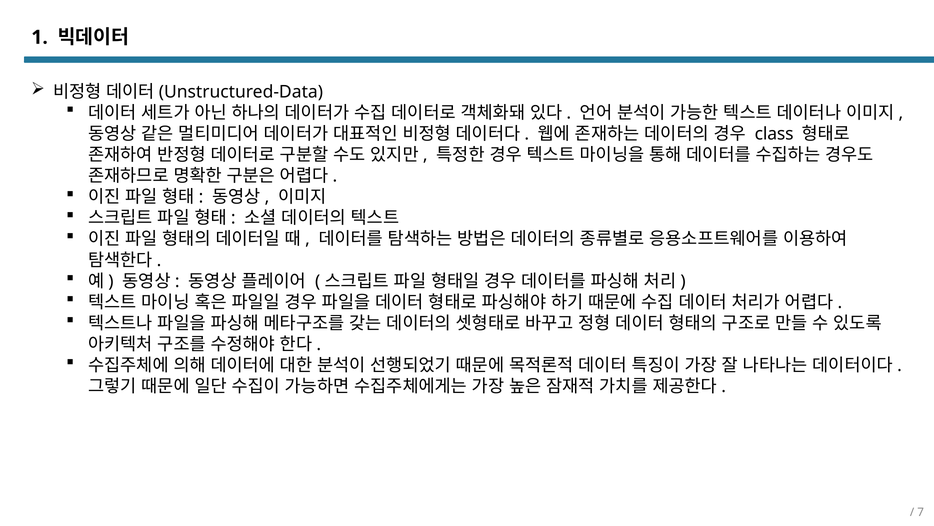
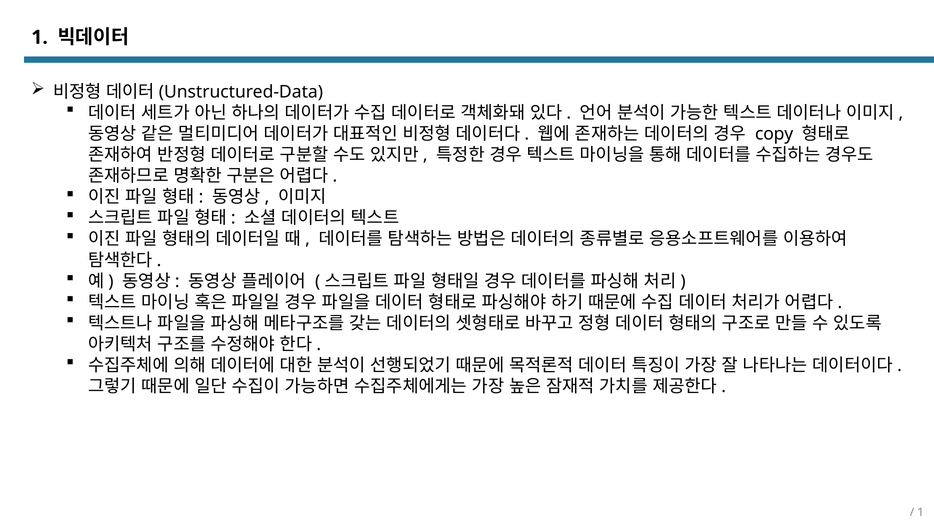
class: class -> copy
7 at (921, 512): 7 -> 1
